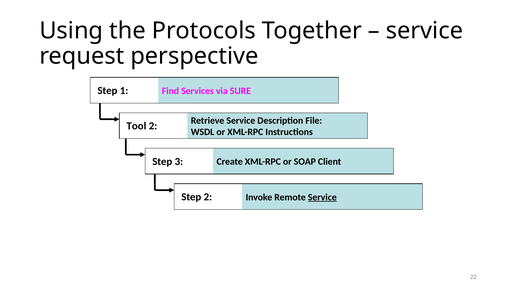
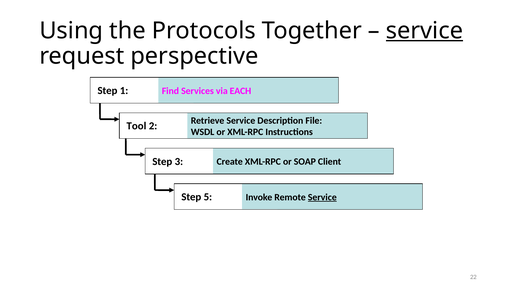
service at (424, 31) underline: none -> present
SURE: SURE -> EACH
Step 2: 2 -> 5
